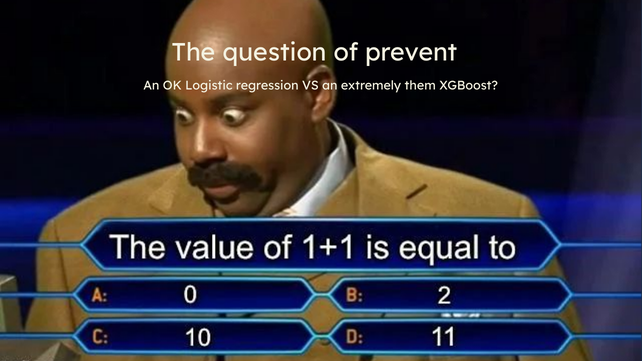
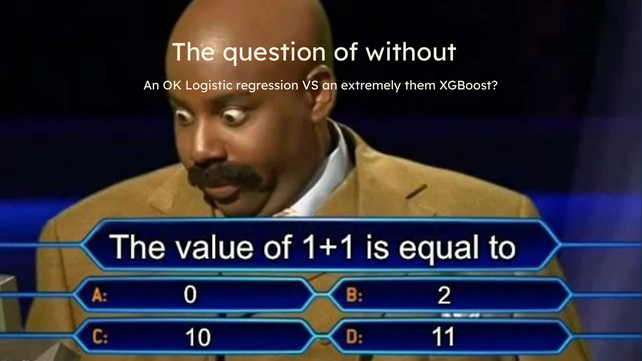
prevent: prevent -> without
